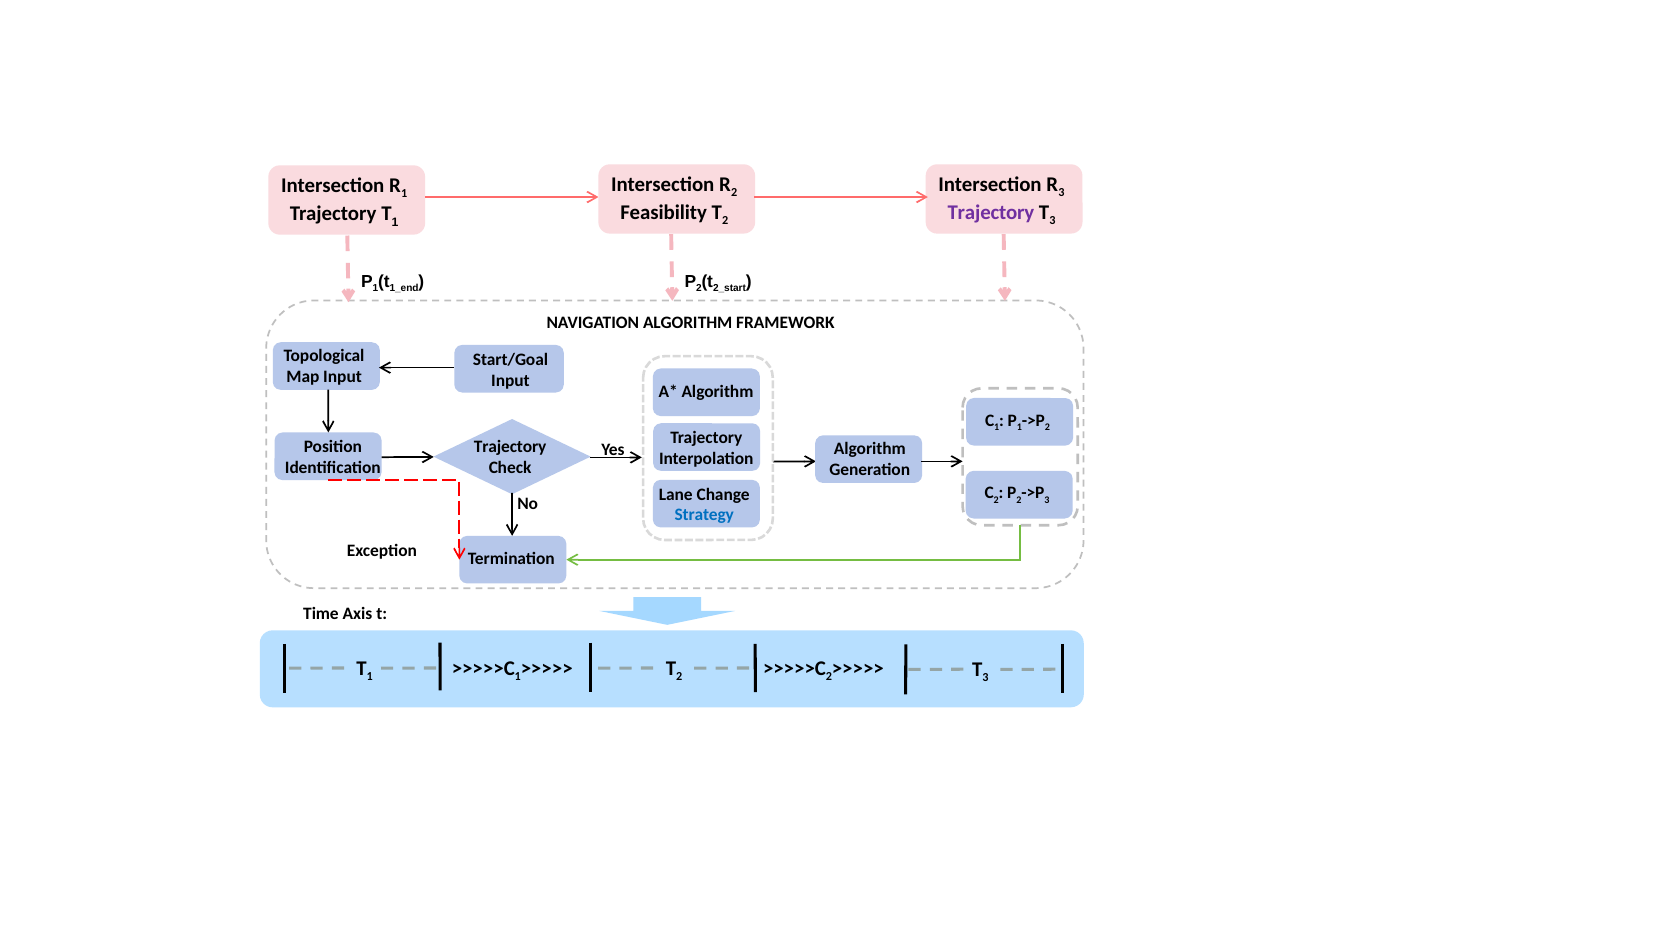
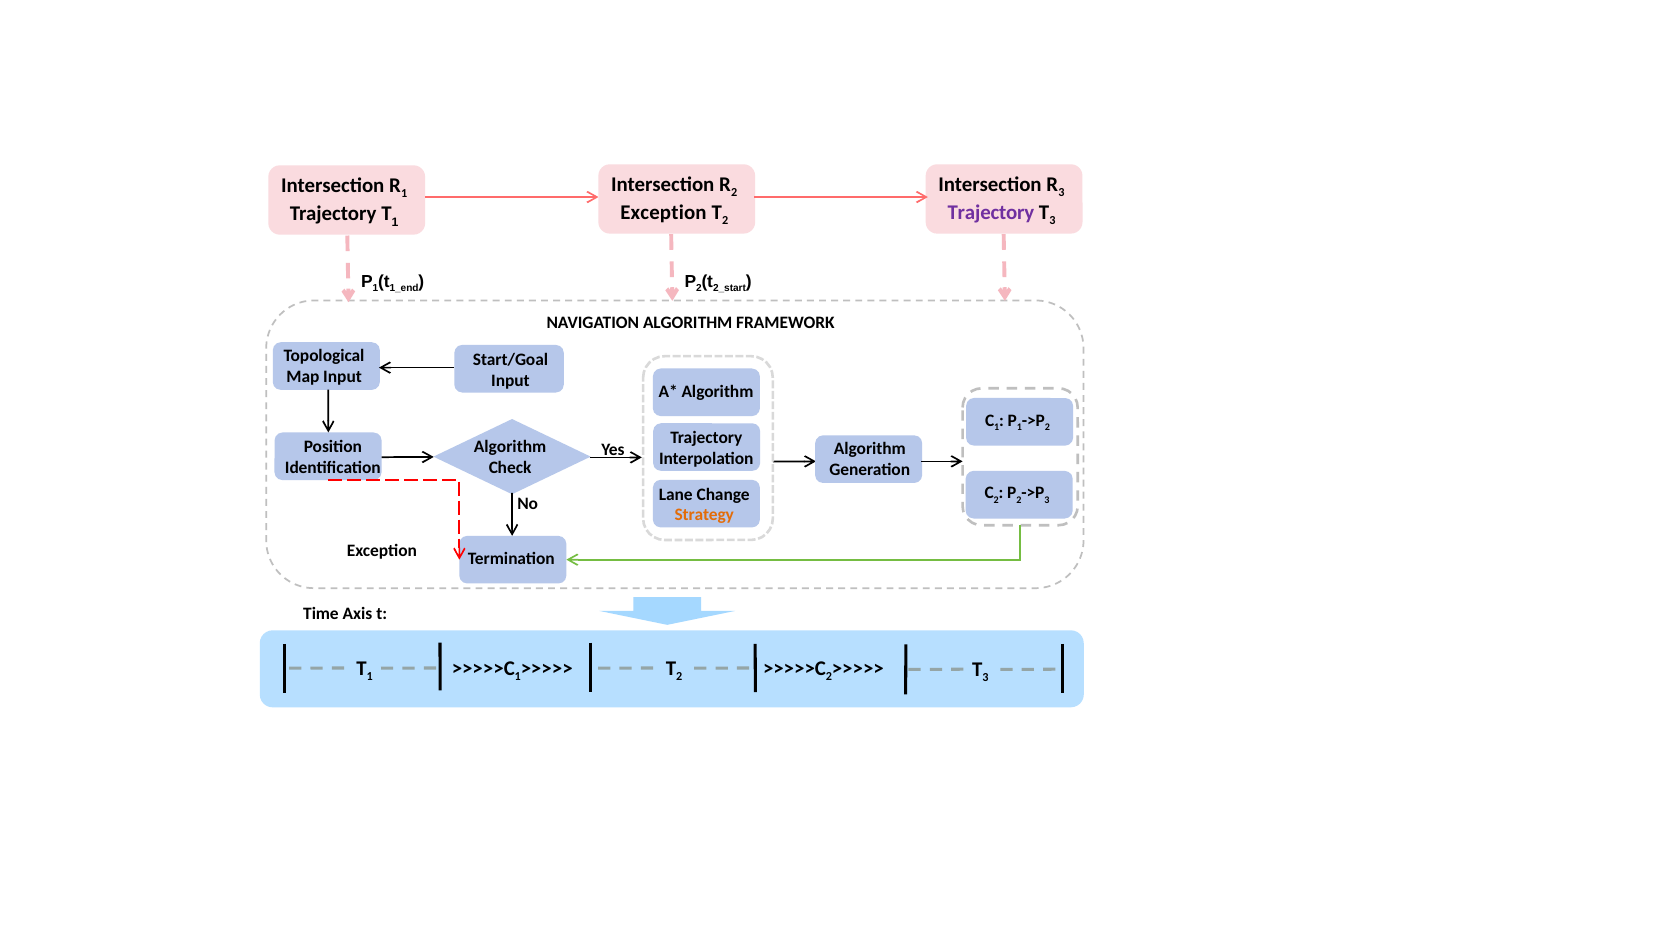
Feasibility at (664, 213): Feasibility -> Exception
Trajectory at (510, 447): Trajectory -> Algorithm
Strategy colour: blue -> orange
